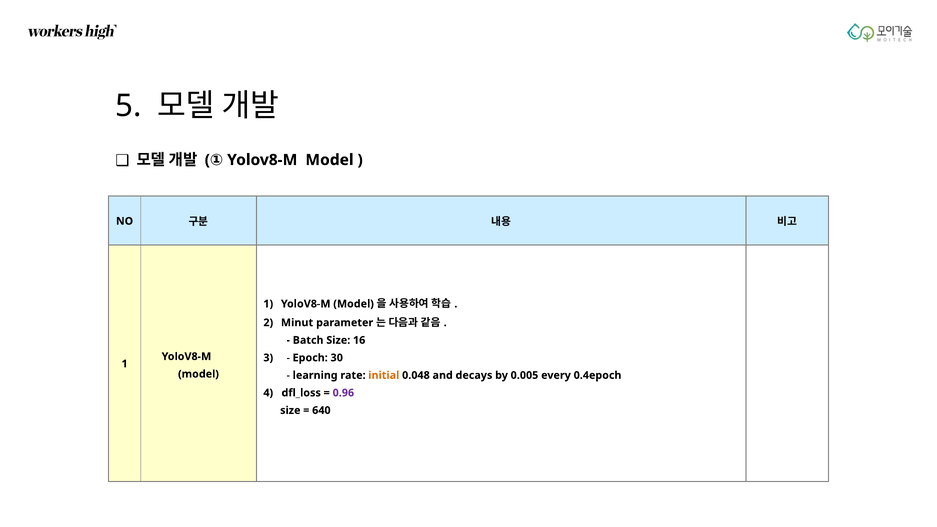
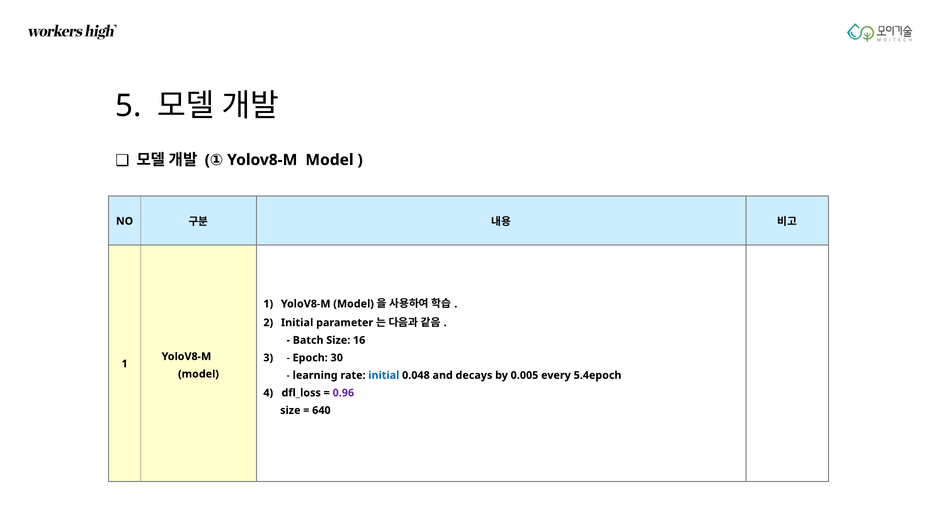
Minut at (297, 323): Minut -> Initial
initial at (384, 375) colour: orange -> blue
0.4epoch: 0.4epoch -> 5.4epoch
